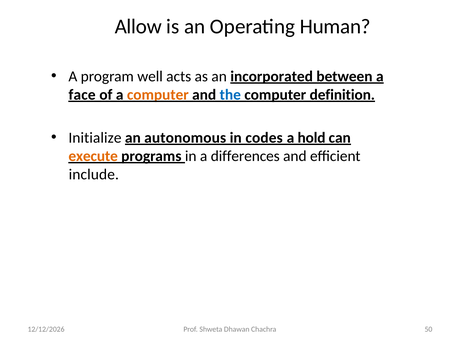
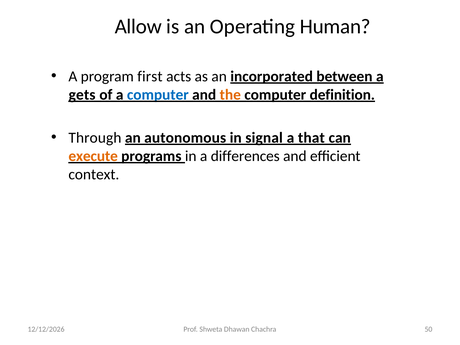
well: well -> first
face: face -> gets
computer at (158, 95) colour: orange -> blue
the colour: blue -> orange
Initialize: Initialize -> Through
codes: codes -> signal
hold: hold -> that
include: include -> context
